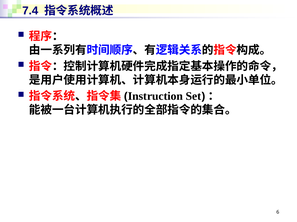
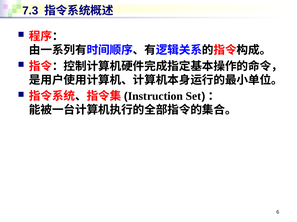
7.4: 7.4 -> 7.3
